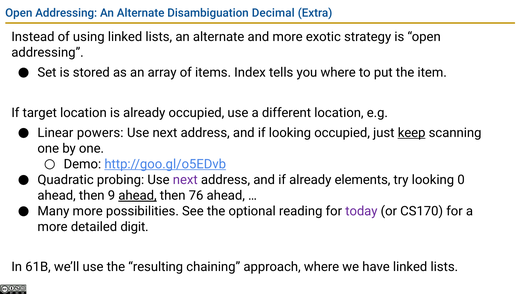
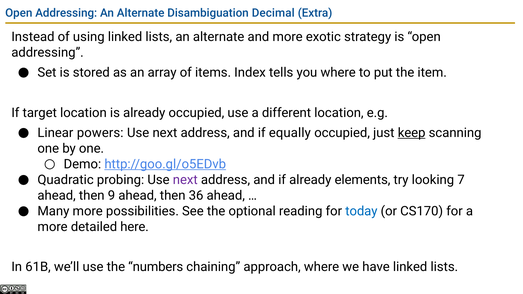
if looking: looking -> equally
0: 0 -> 7
ahead at (138, 196) underline: present -> none
76: 76 -> 36
today colour: purple -> blue
digit: digit -> here
resulting: resulting -> numbers
